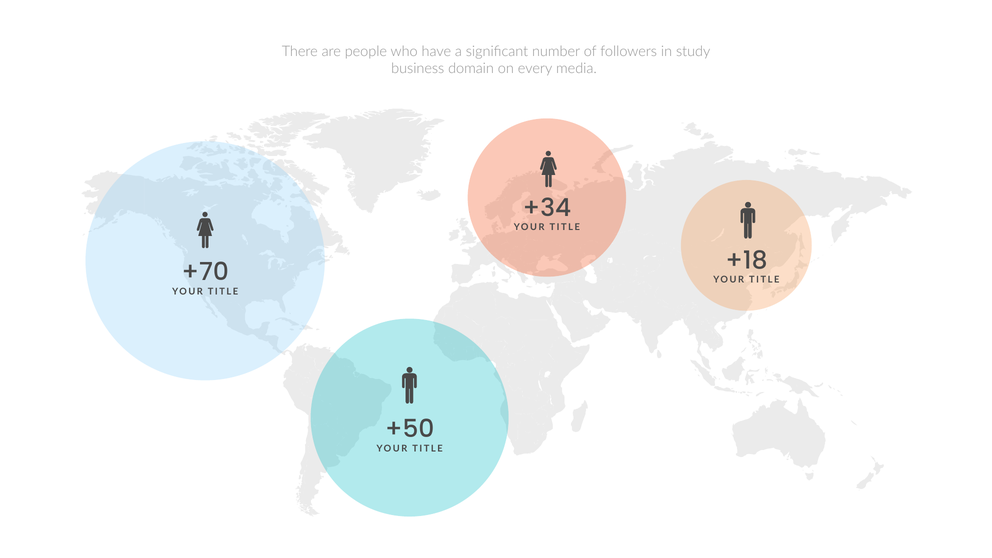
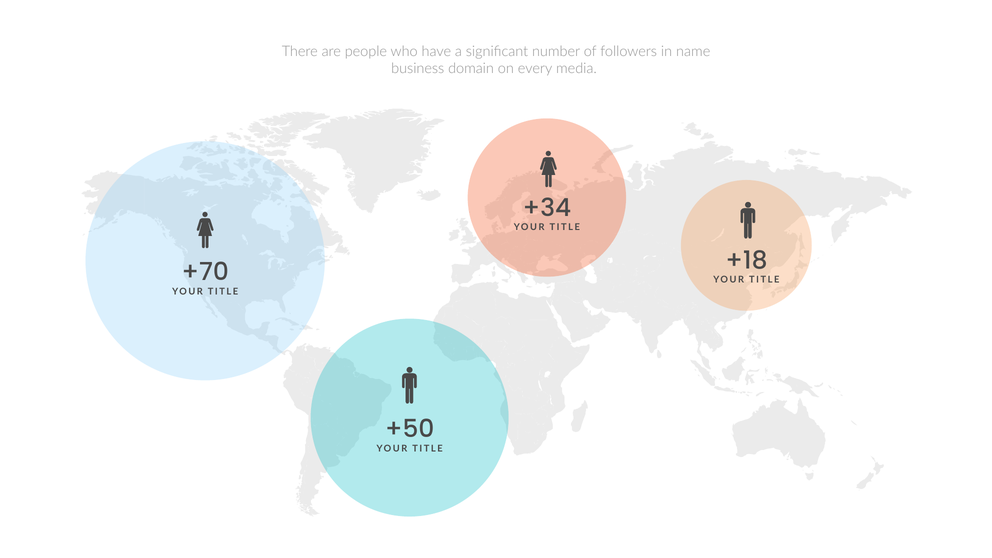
study: study -> name
